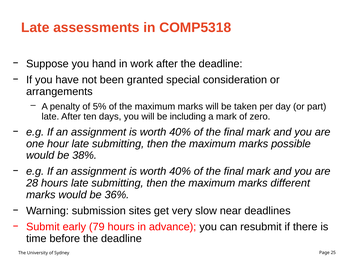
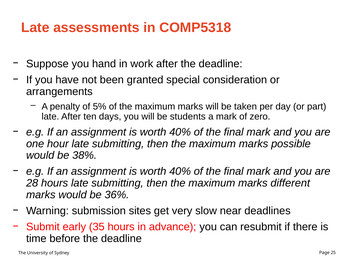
including: including -> students
79: 79 -> 35
